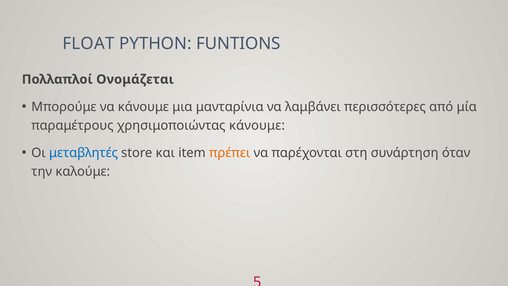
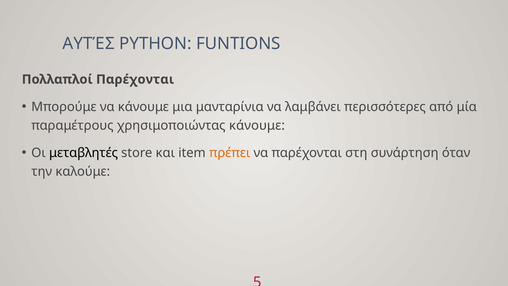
FLOAT: FLOAT -> ΑΥΤΈΣ
Πολλαπλοί Ονομάζεται: Ονομάζεται -> Παρέχονται
μεταβλητές colour: blue -> black
